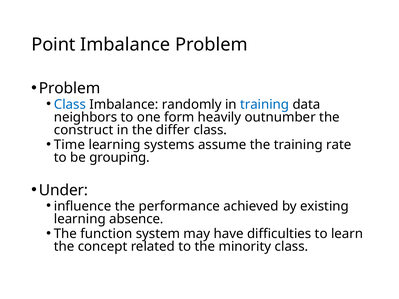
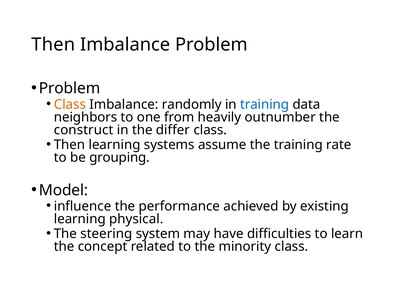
Point at (53, 45): Point -> Then
Class at (70, 104) colour: blue -> orange
form: form -> from
Time at (69, 145): Time -> Then
Under: Under -> Model
absence: absence -> physical
function: function -> steering
